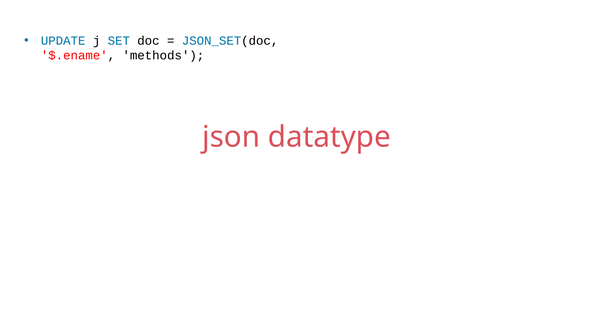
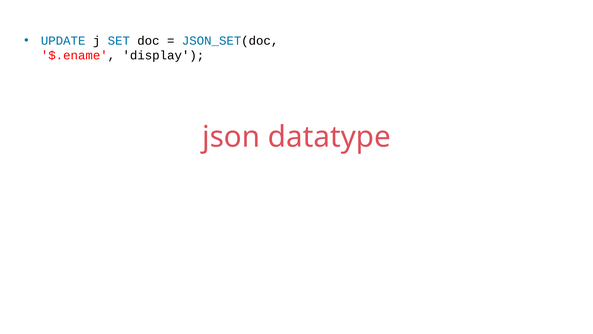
methods: methods -> display
